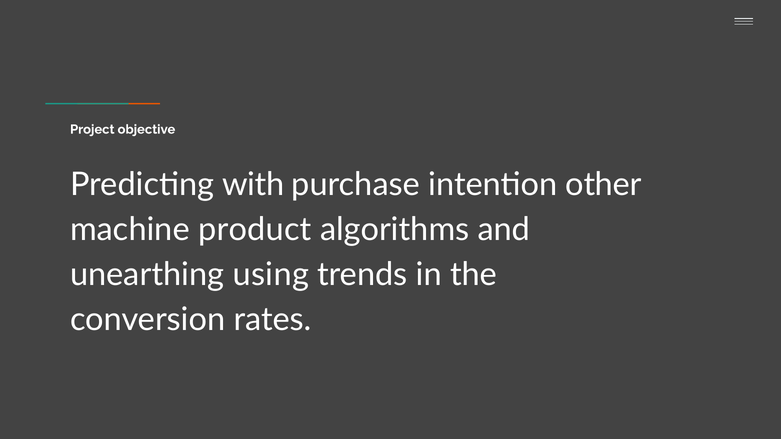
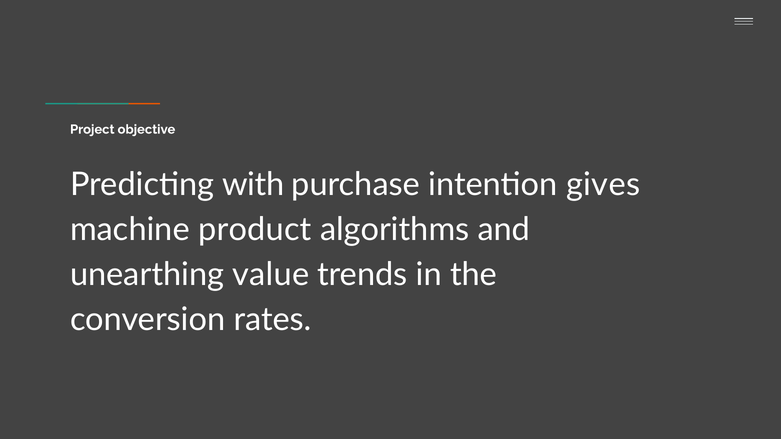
other: other -> gives
using: using -> value
